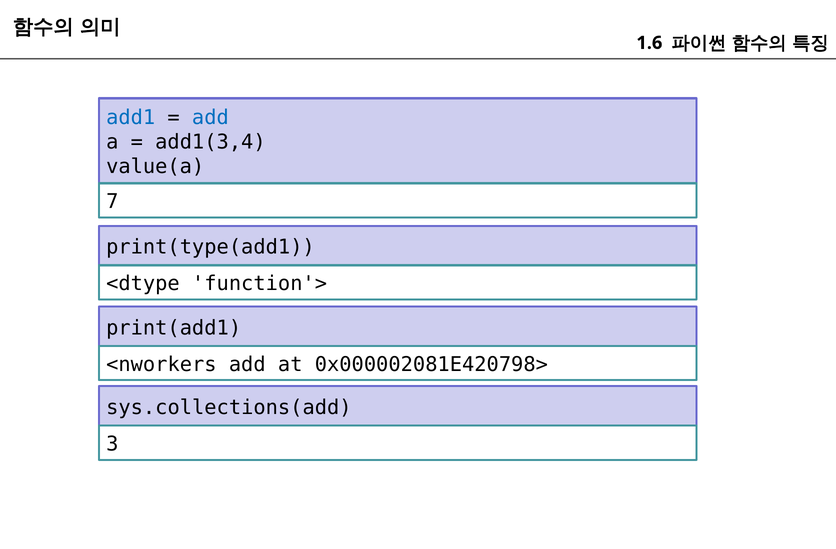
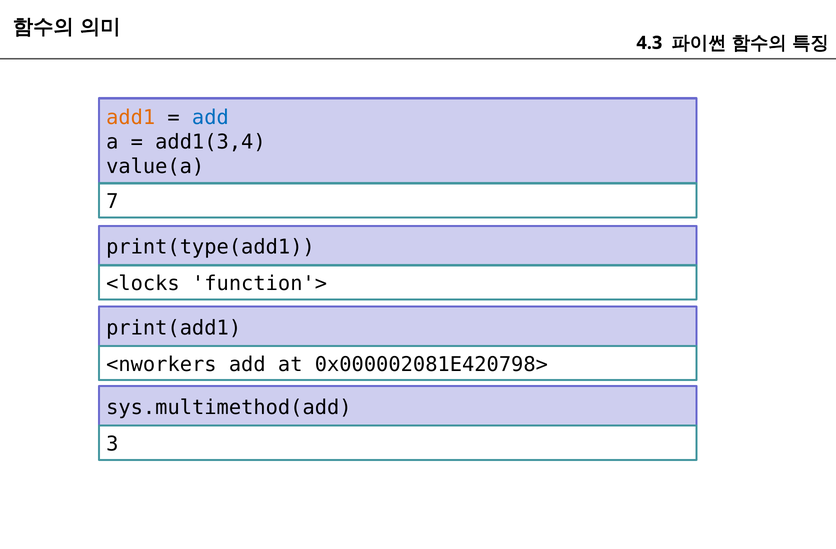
1.6: 1.6 -> 4.3
add1 colour: blue -> orange
<dtype: <dtype -> <locks
sys.collections(add: sys.collections(add -> sys.multimethod(add
